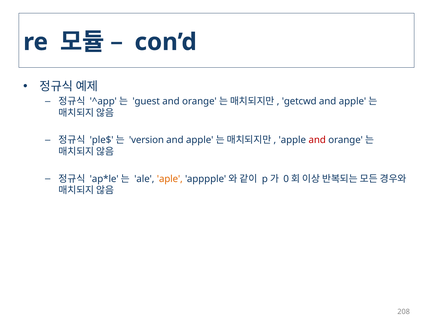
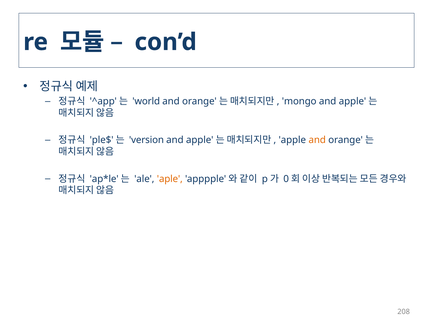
guest: guest -> world
getcwd: getcwd -> mongo
and at (317, 140) colour: red -> orange
